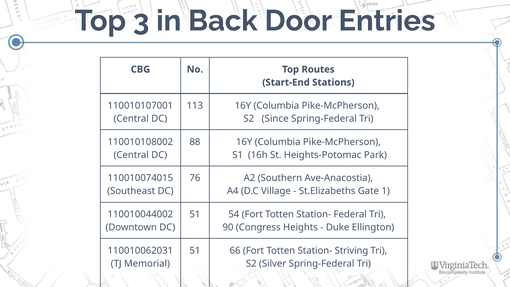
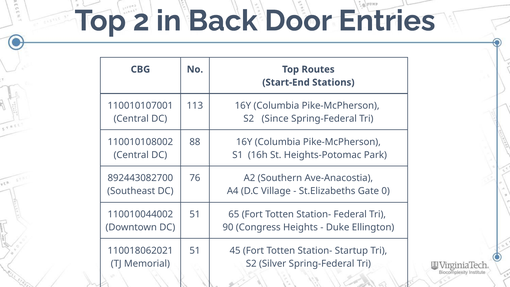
3: 3 -> 2
110010074015: 110010074015 -> 892443082700
1: 1 -> 0
54: 54 -> 65
110010062031: 110010062031 -> 110018062021
66: 66 -> 45
Striving: Striving -> Startup
